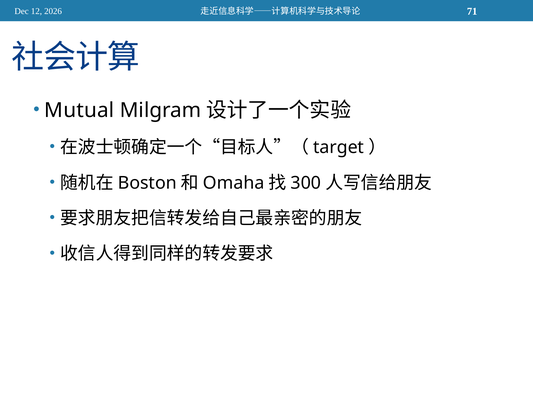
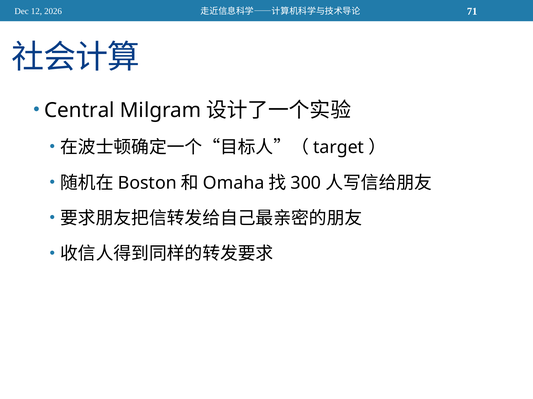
Mutual: Mutual -> Central
